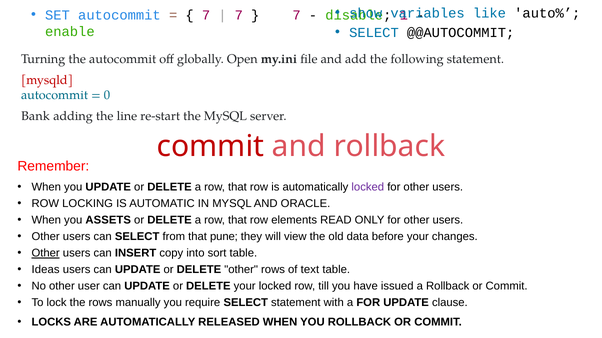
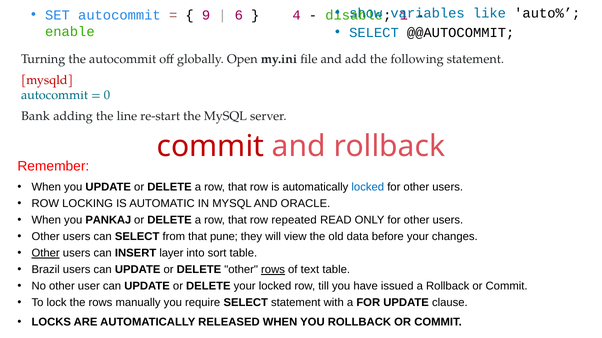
7 at (206, 15): 7 -> 9
7 at (239, 15): 7 -> 6
7 at (297, 15): 7 -> 4
locked at (368, 187) colour: purple -> blue
ASSETS: ASSETS -> PANKAJ
elements: elements -> repeated
copy: copy -> layer
Ideas: Ideas -> Brazil
rows at (273, 270) underline: none -> present
